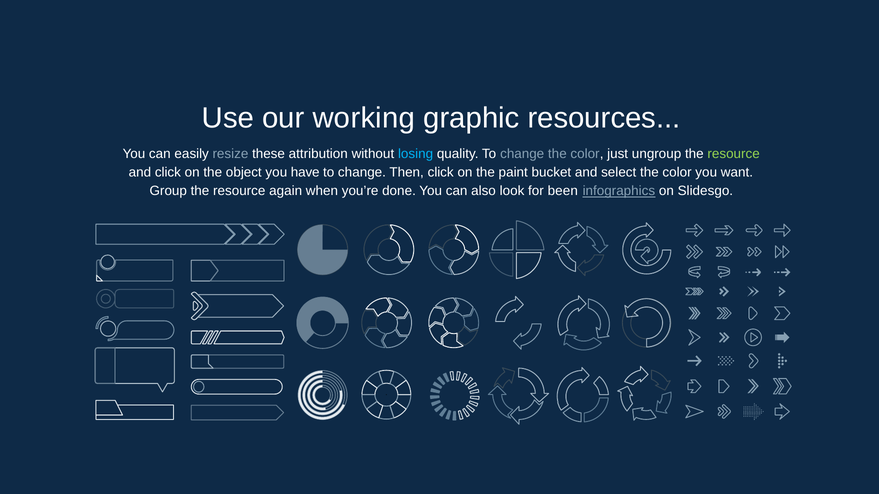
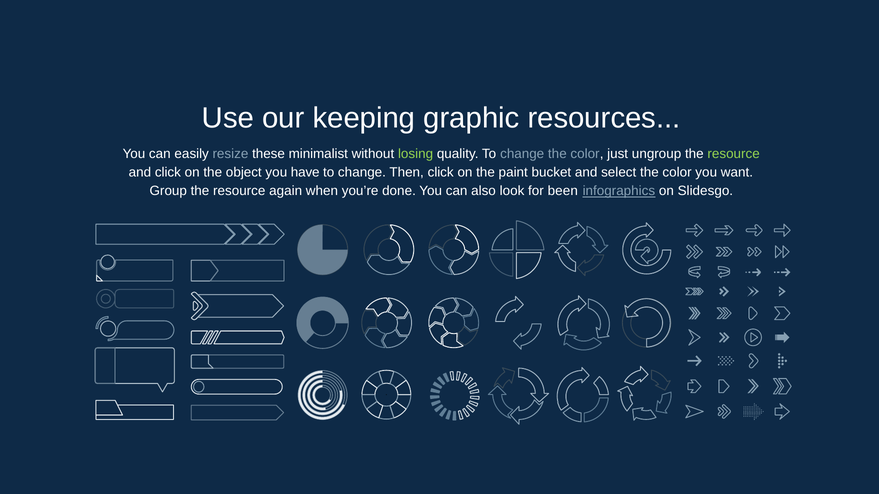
working: working -> keeping
attribution: attribution -> minimalist
losing colour: light blue -> light green
